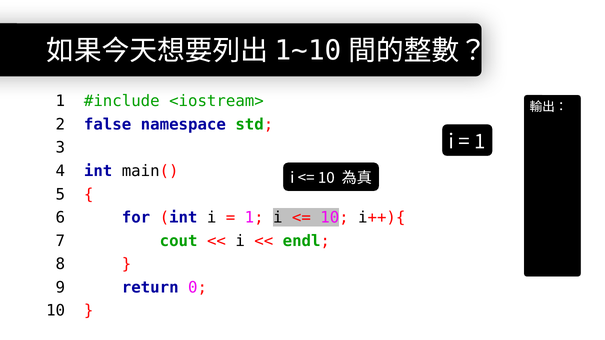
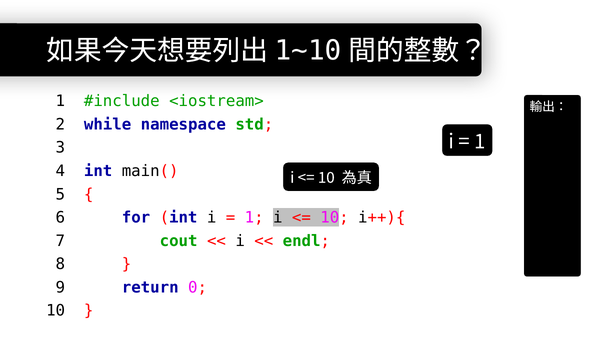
false: false -> while
